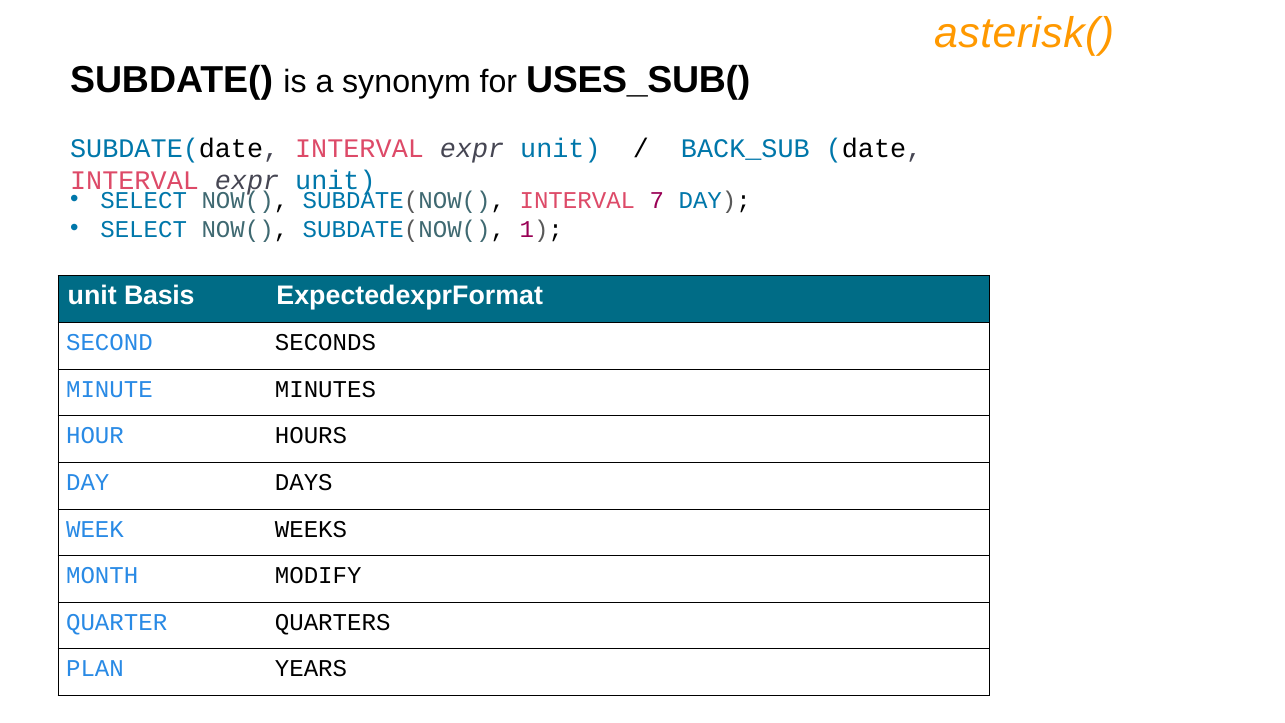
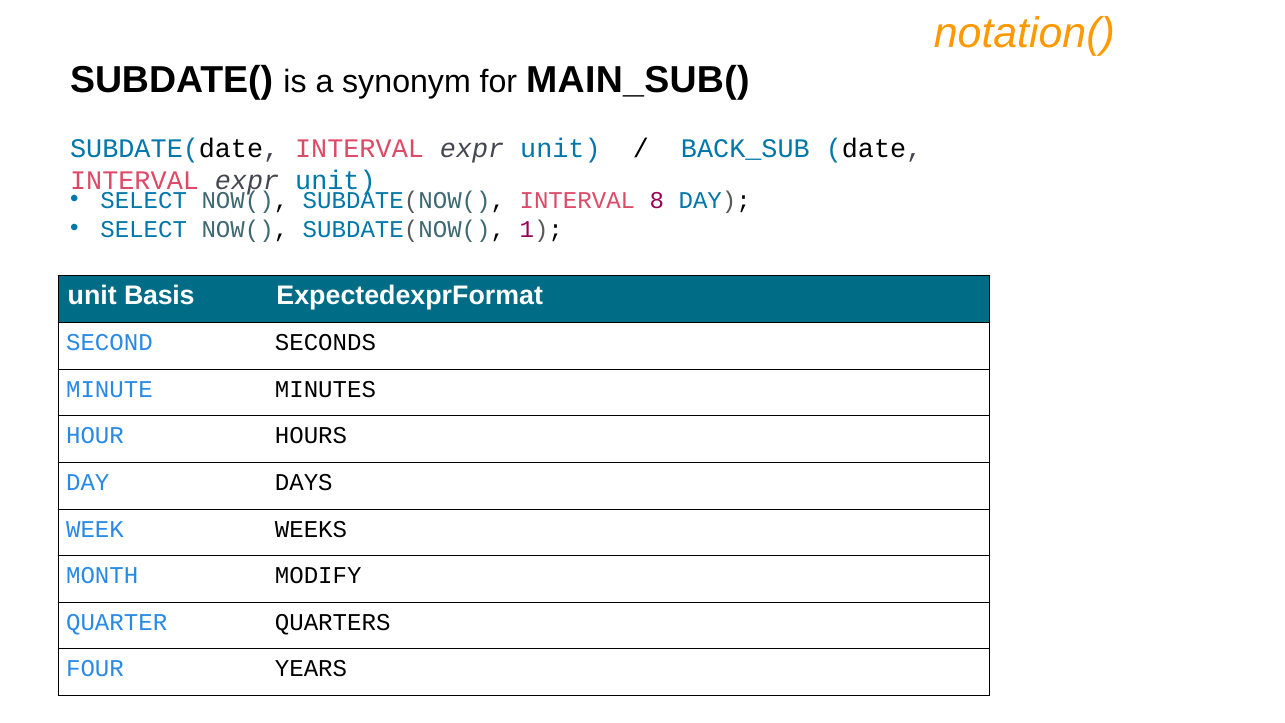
asterisk(: asterisk( -> notation(
USES_SUB(: USES_SUB( -> MAIN_SUB(
7: 7 -> 8
PLAN: PLAN -> FOUR
